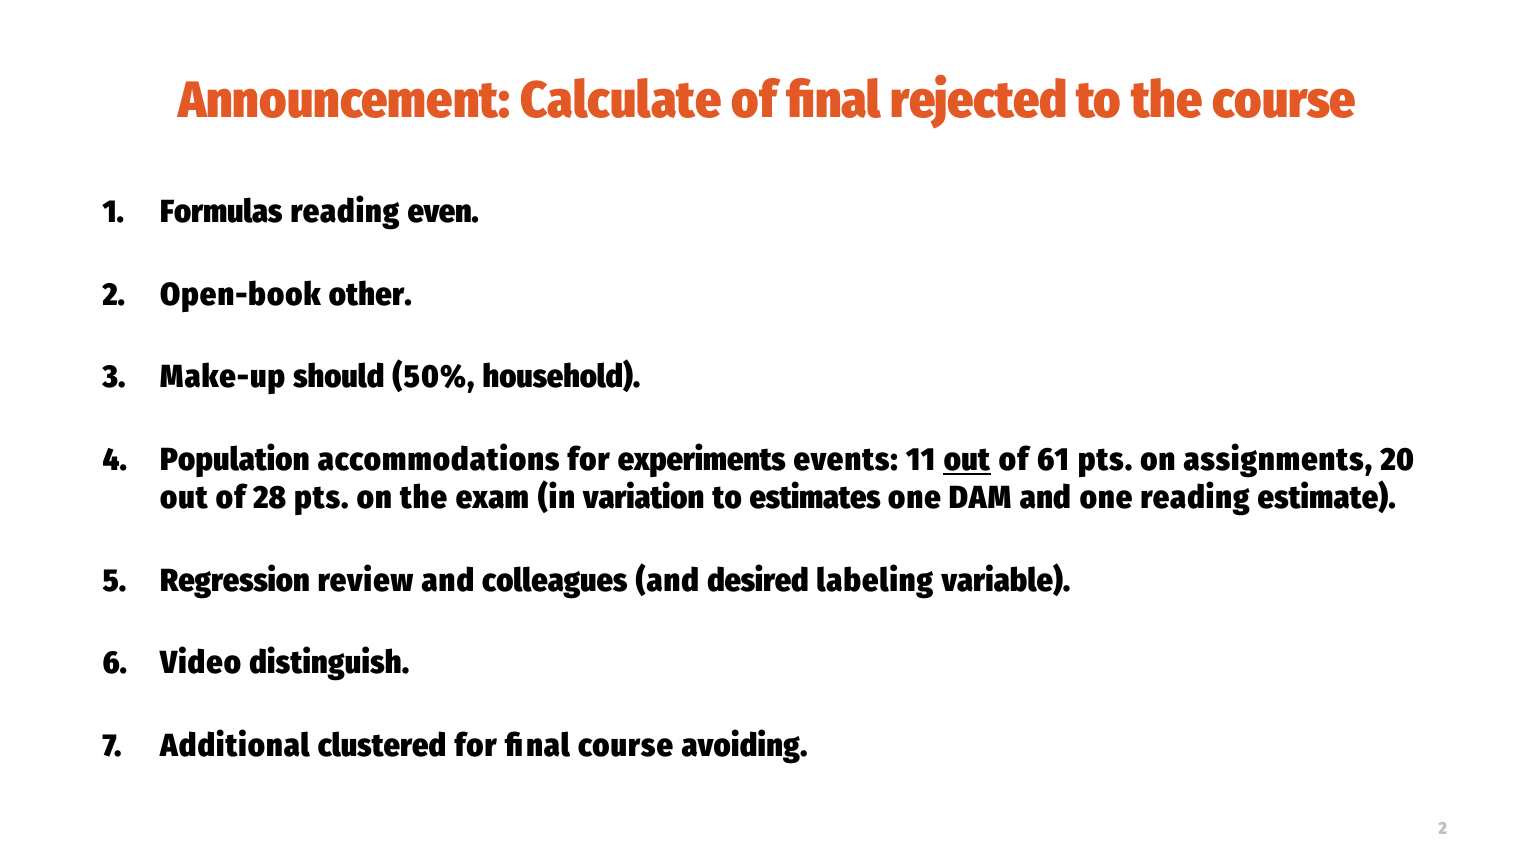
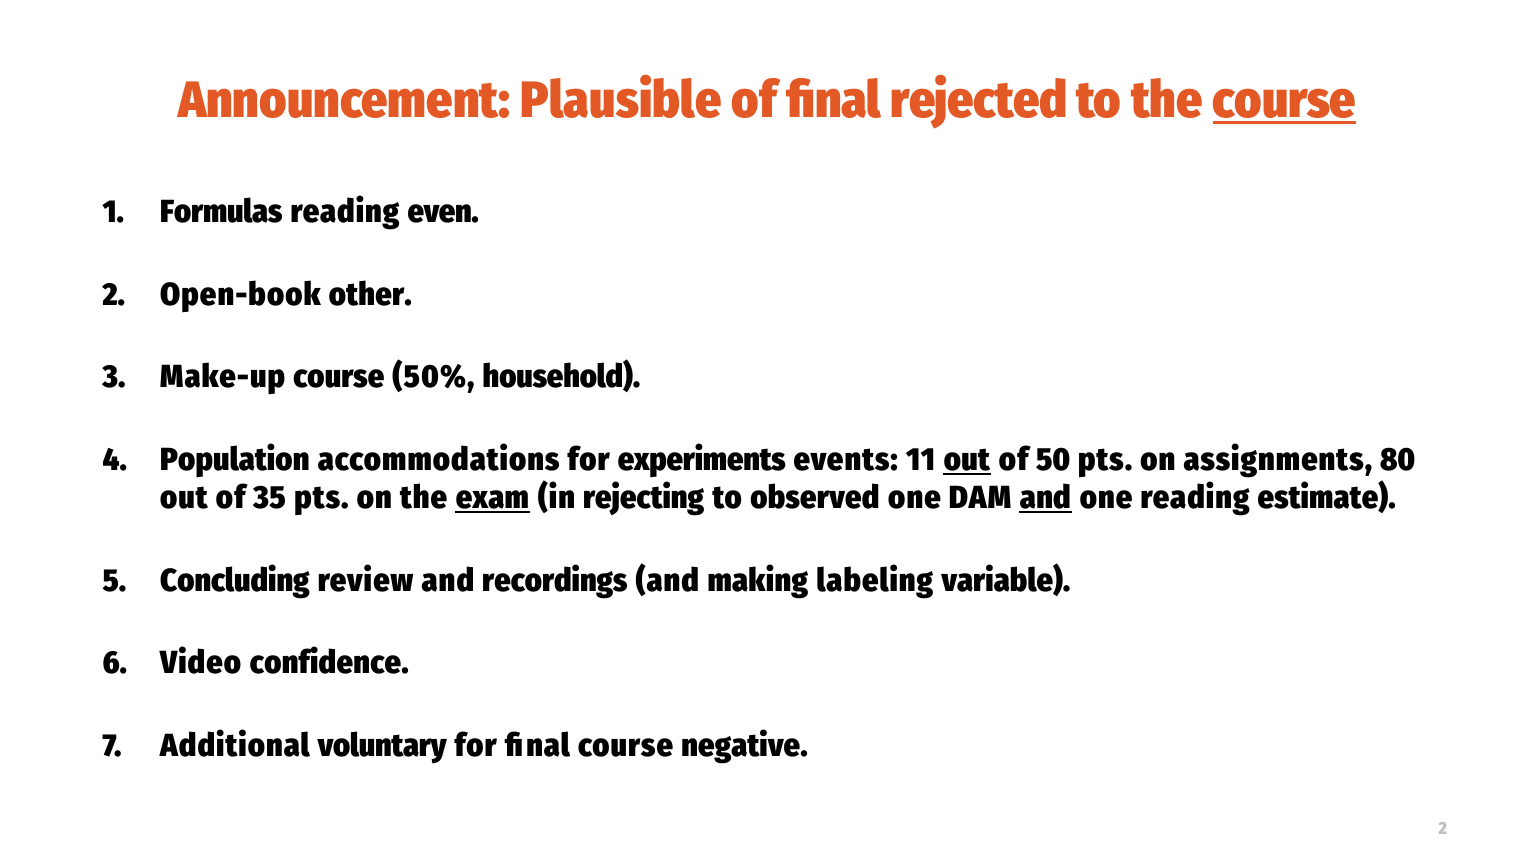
Calculate: Calculate -> Plausible
course at (1284, 101) underline: none -> present
Make-up should: should -> course
61: 61 -> 50
20: 20 -> 80
28: 28 -> 35
exam underline: none -> present
variation: variation -> rejecting
estimates: estimates -> observed
and at (1045, 499) underline: none -> present
Regression: Regression -> Concluding
colleagues: colleagues -> recordings
desired: desired -> making
distinguish: distinguish -> confidence
clustered: clustered -> voluntary
avoiding: avoiding -> negative
